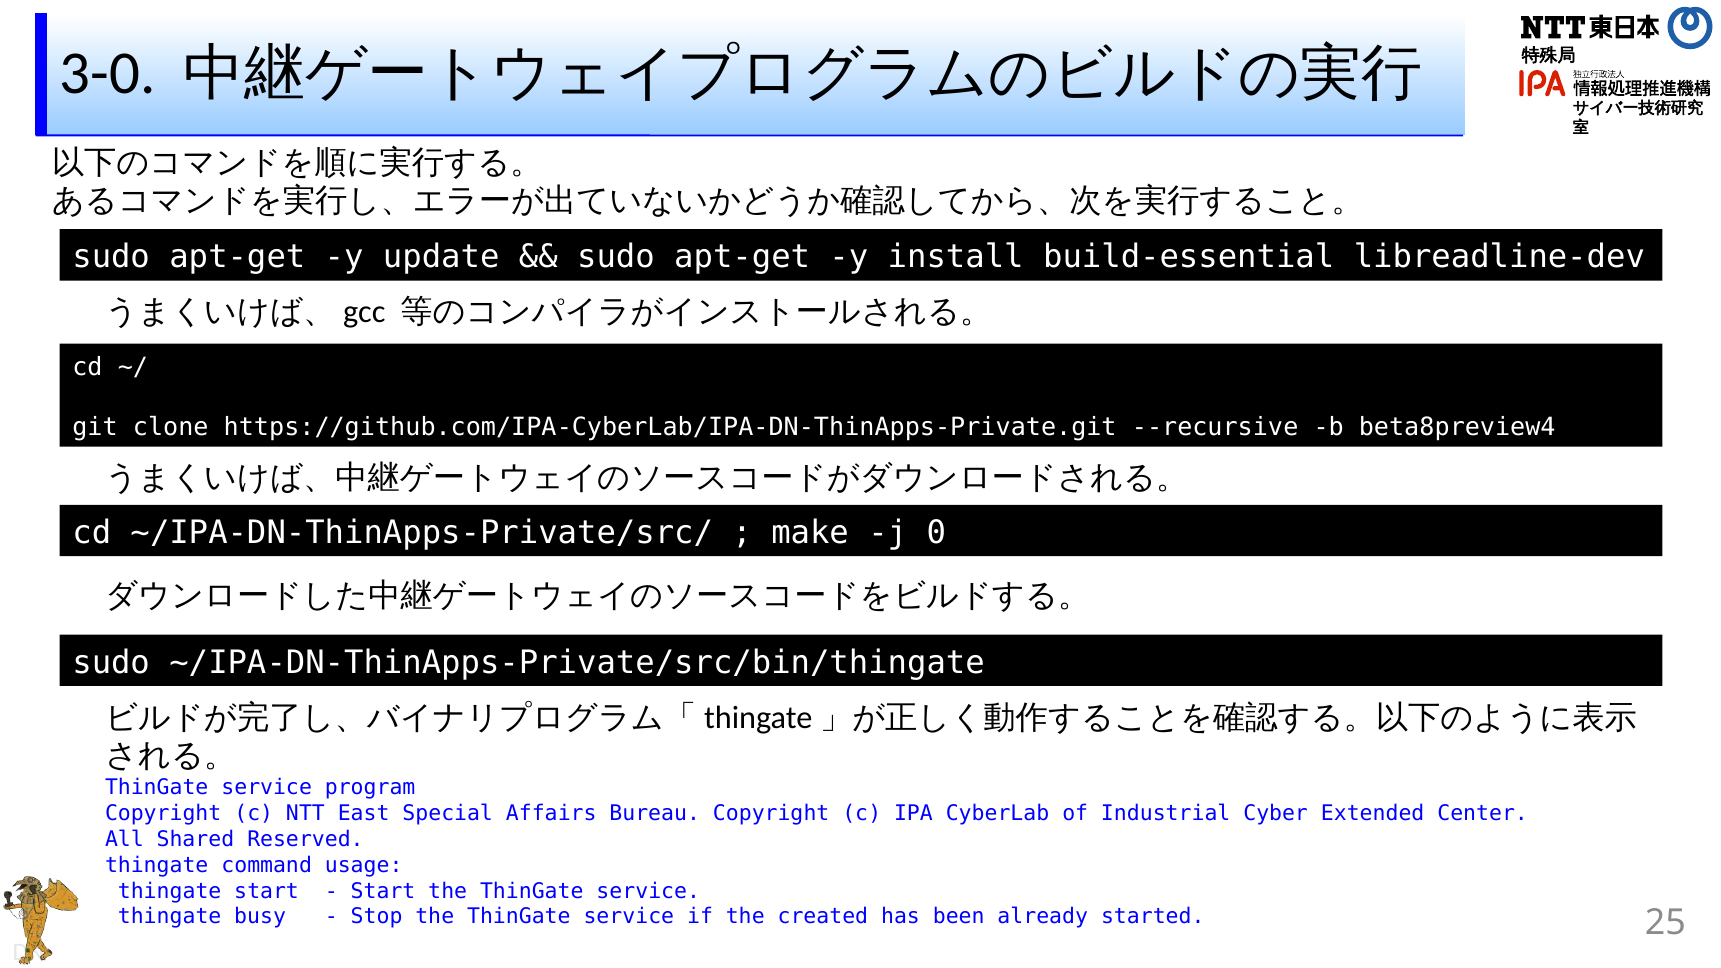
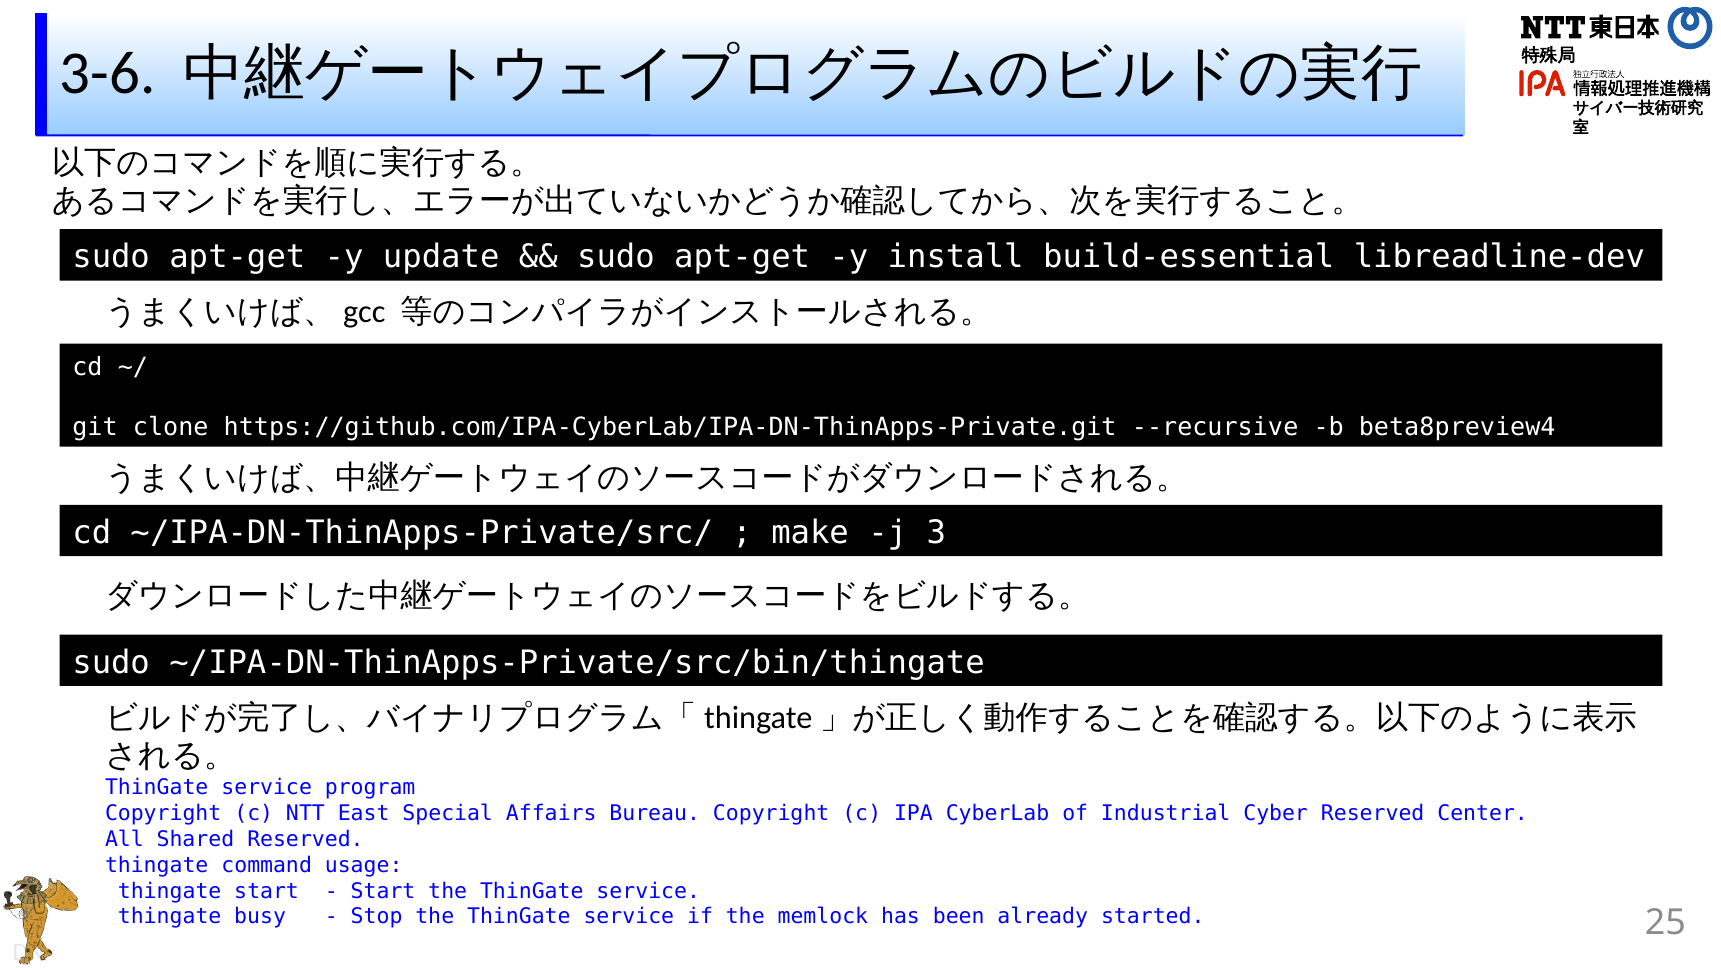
3-0: 3-0 -> 3-6
0: 0 -> 3
Cyber Extended: Extended -> Reserved
created: created -> memlock
